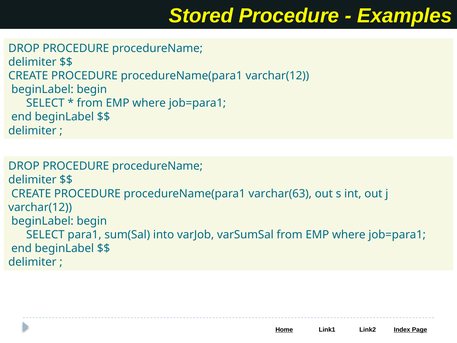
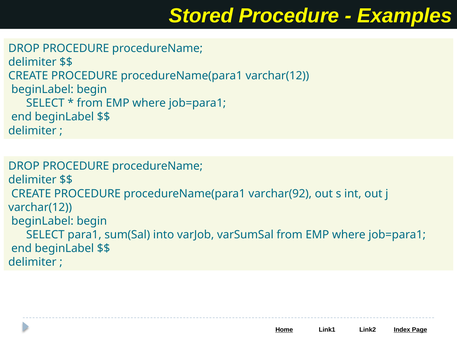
varchar(63: varchar(63 -> varchar(92
